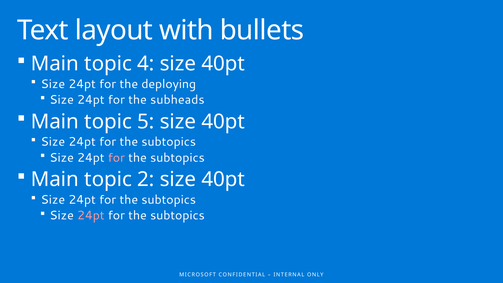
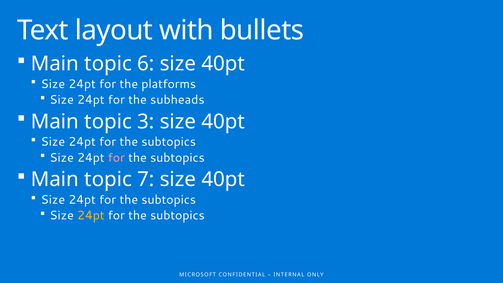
4: 4 -> 6
deploying: deploying -> platforms
5: 5 -> 3
2: 2 -> 7
24pt at (91, 215) colour: pink -> yellow
